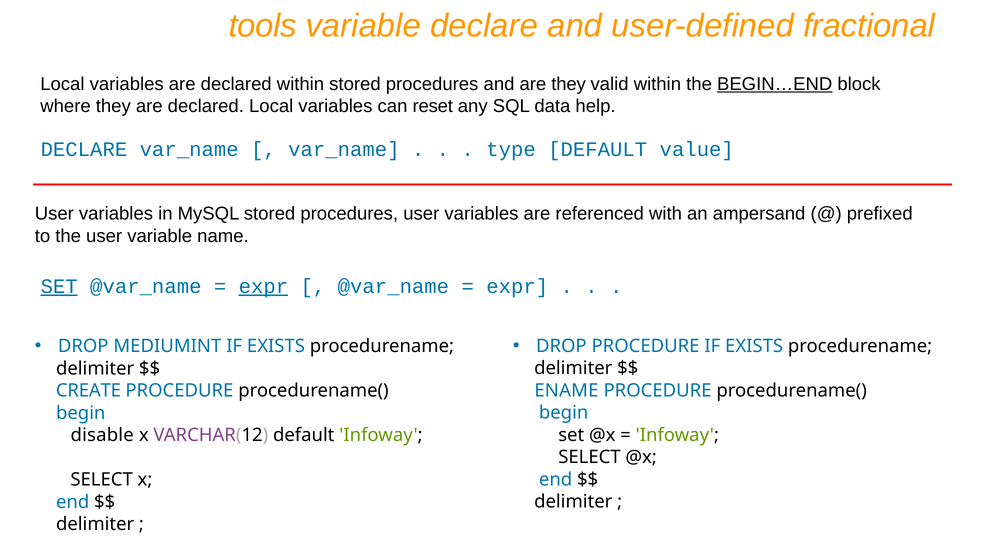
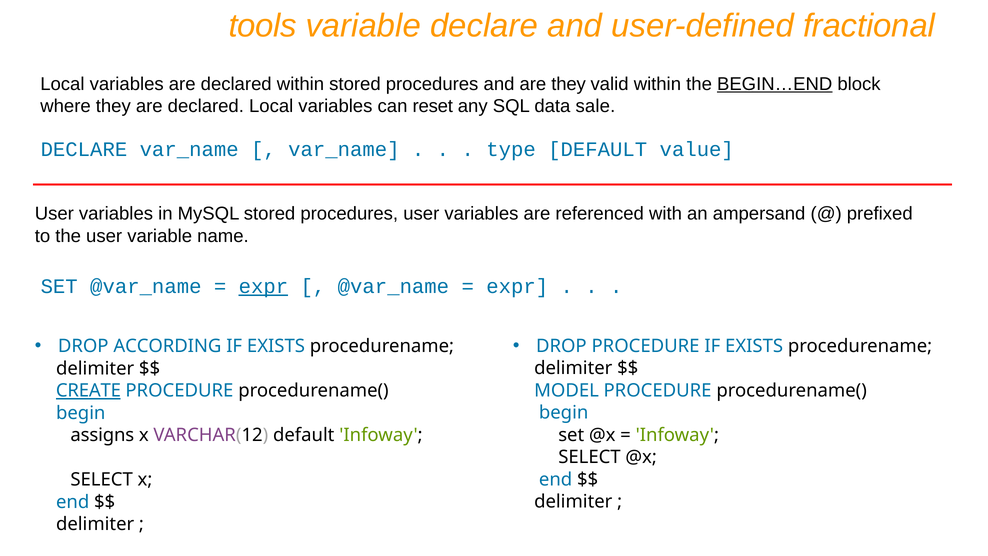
help: help -> sale
SET at (59, 286) underline: present -> none
MEDIUMINT: MEDIUMINT -> ACCORDING
ENAME: ENAME -> MODEL
CREATE underline: none -> present
disable: disable -> assigns
